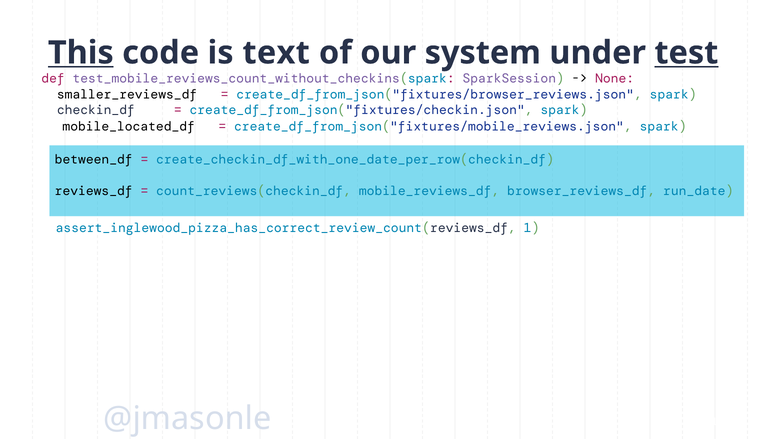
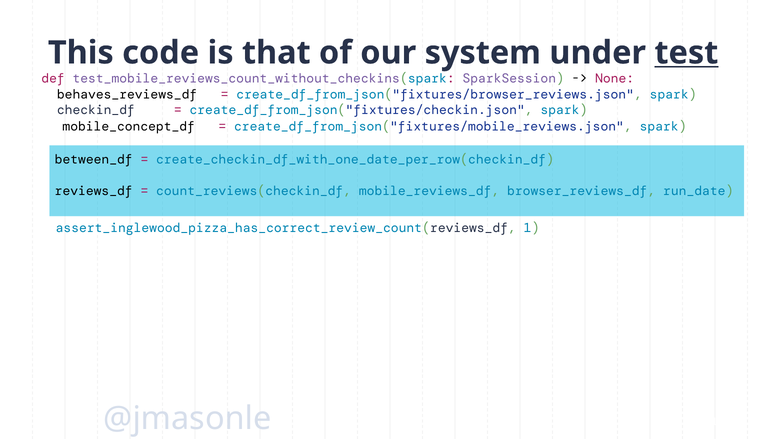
This underline: present -> none
text: text -> that
smaller_reviews_df: smaller_reviews_df -> behaves_reviews_df
mobile_located_df: mobile_located_df -> mobile_concept_df
